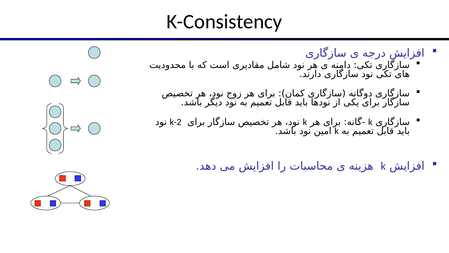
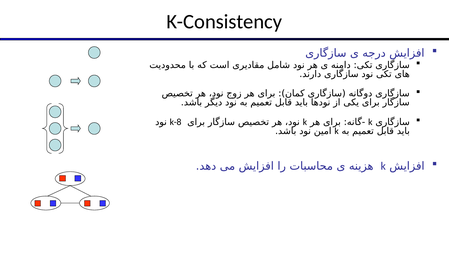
k-2: k-2 -> k-8
